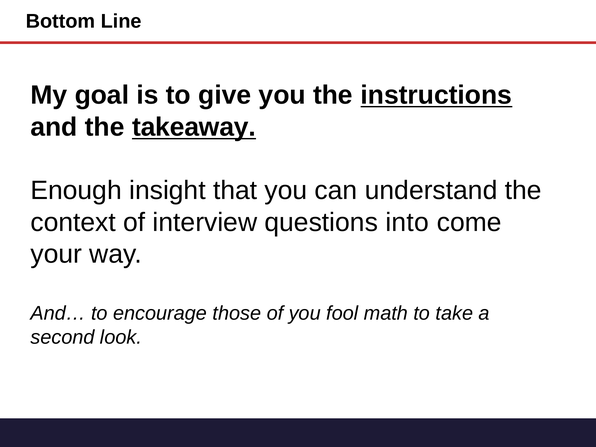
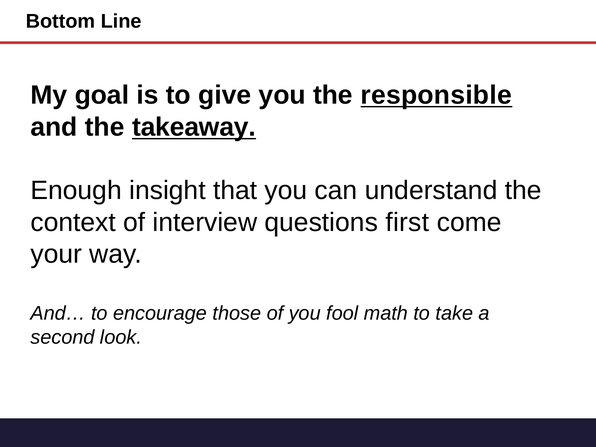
instructions: instructions -> responsible
into: into -> first
